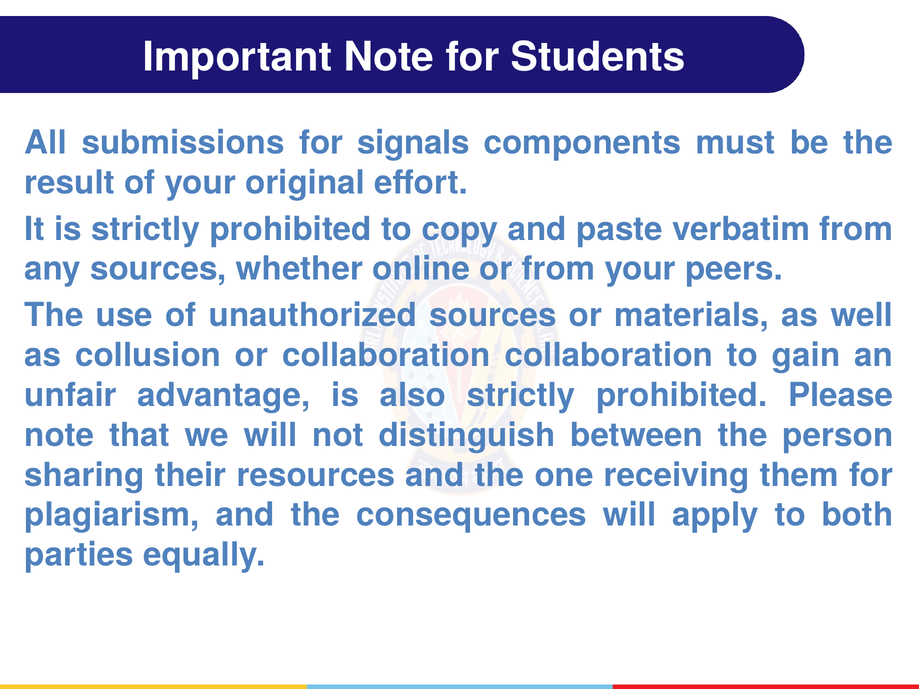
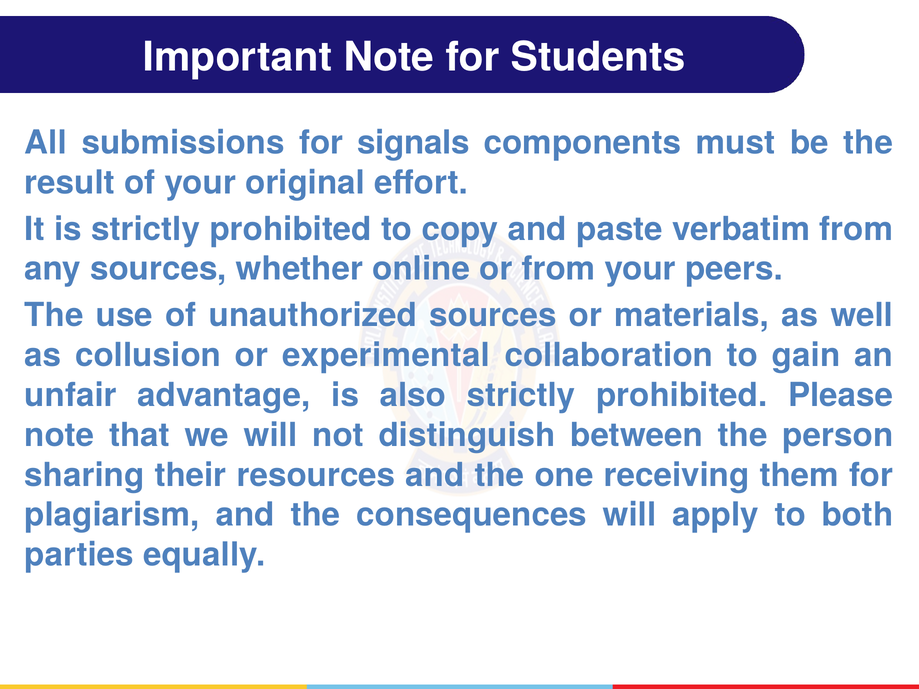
or collaboration: collaboration -> experimental
